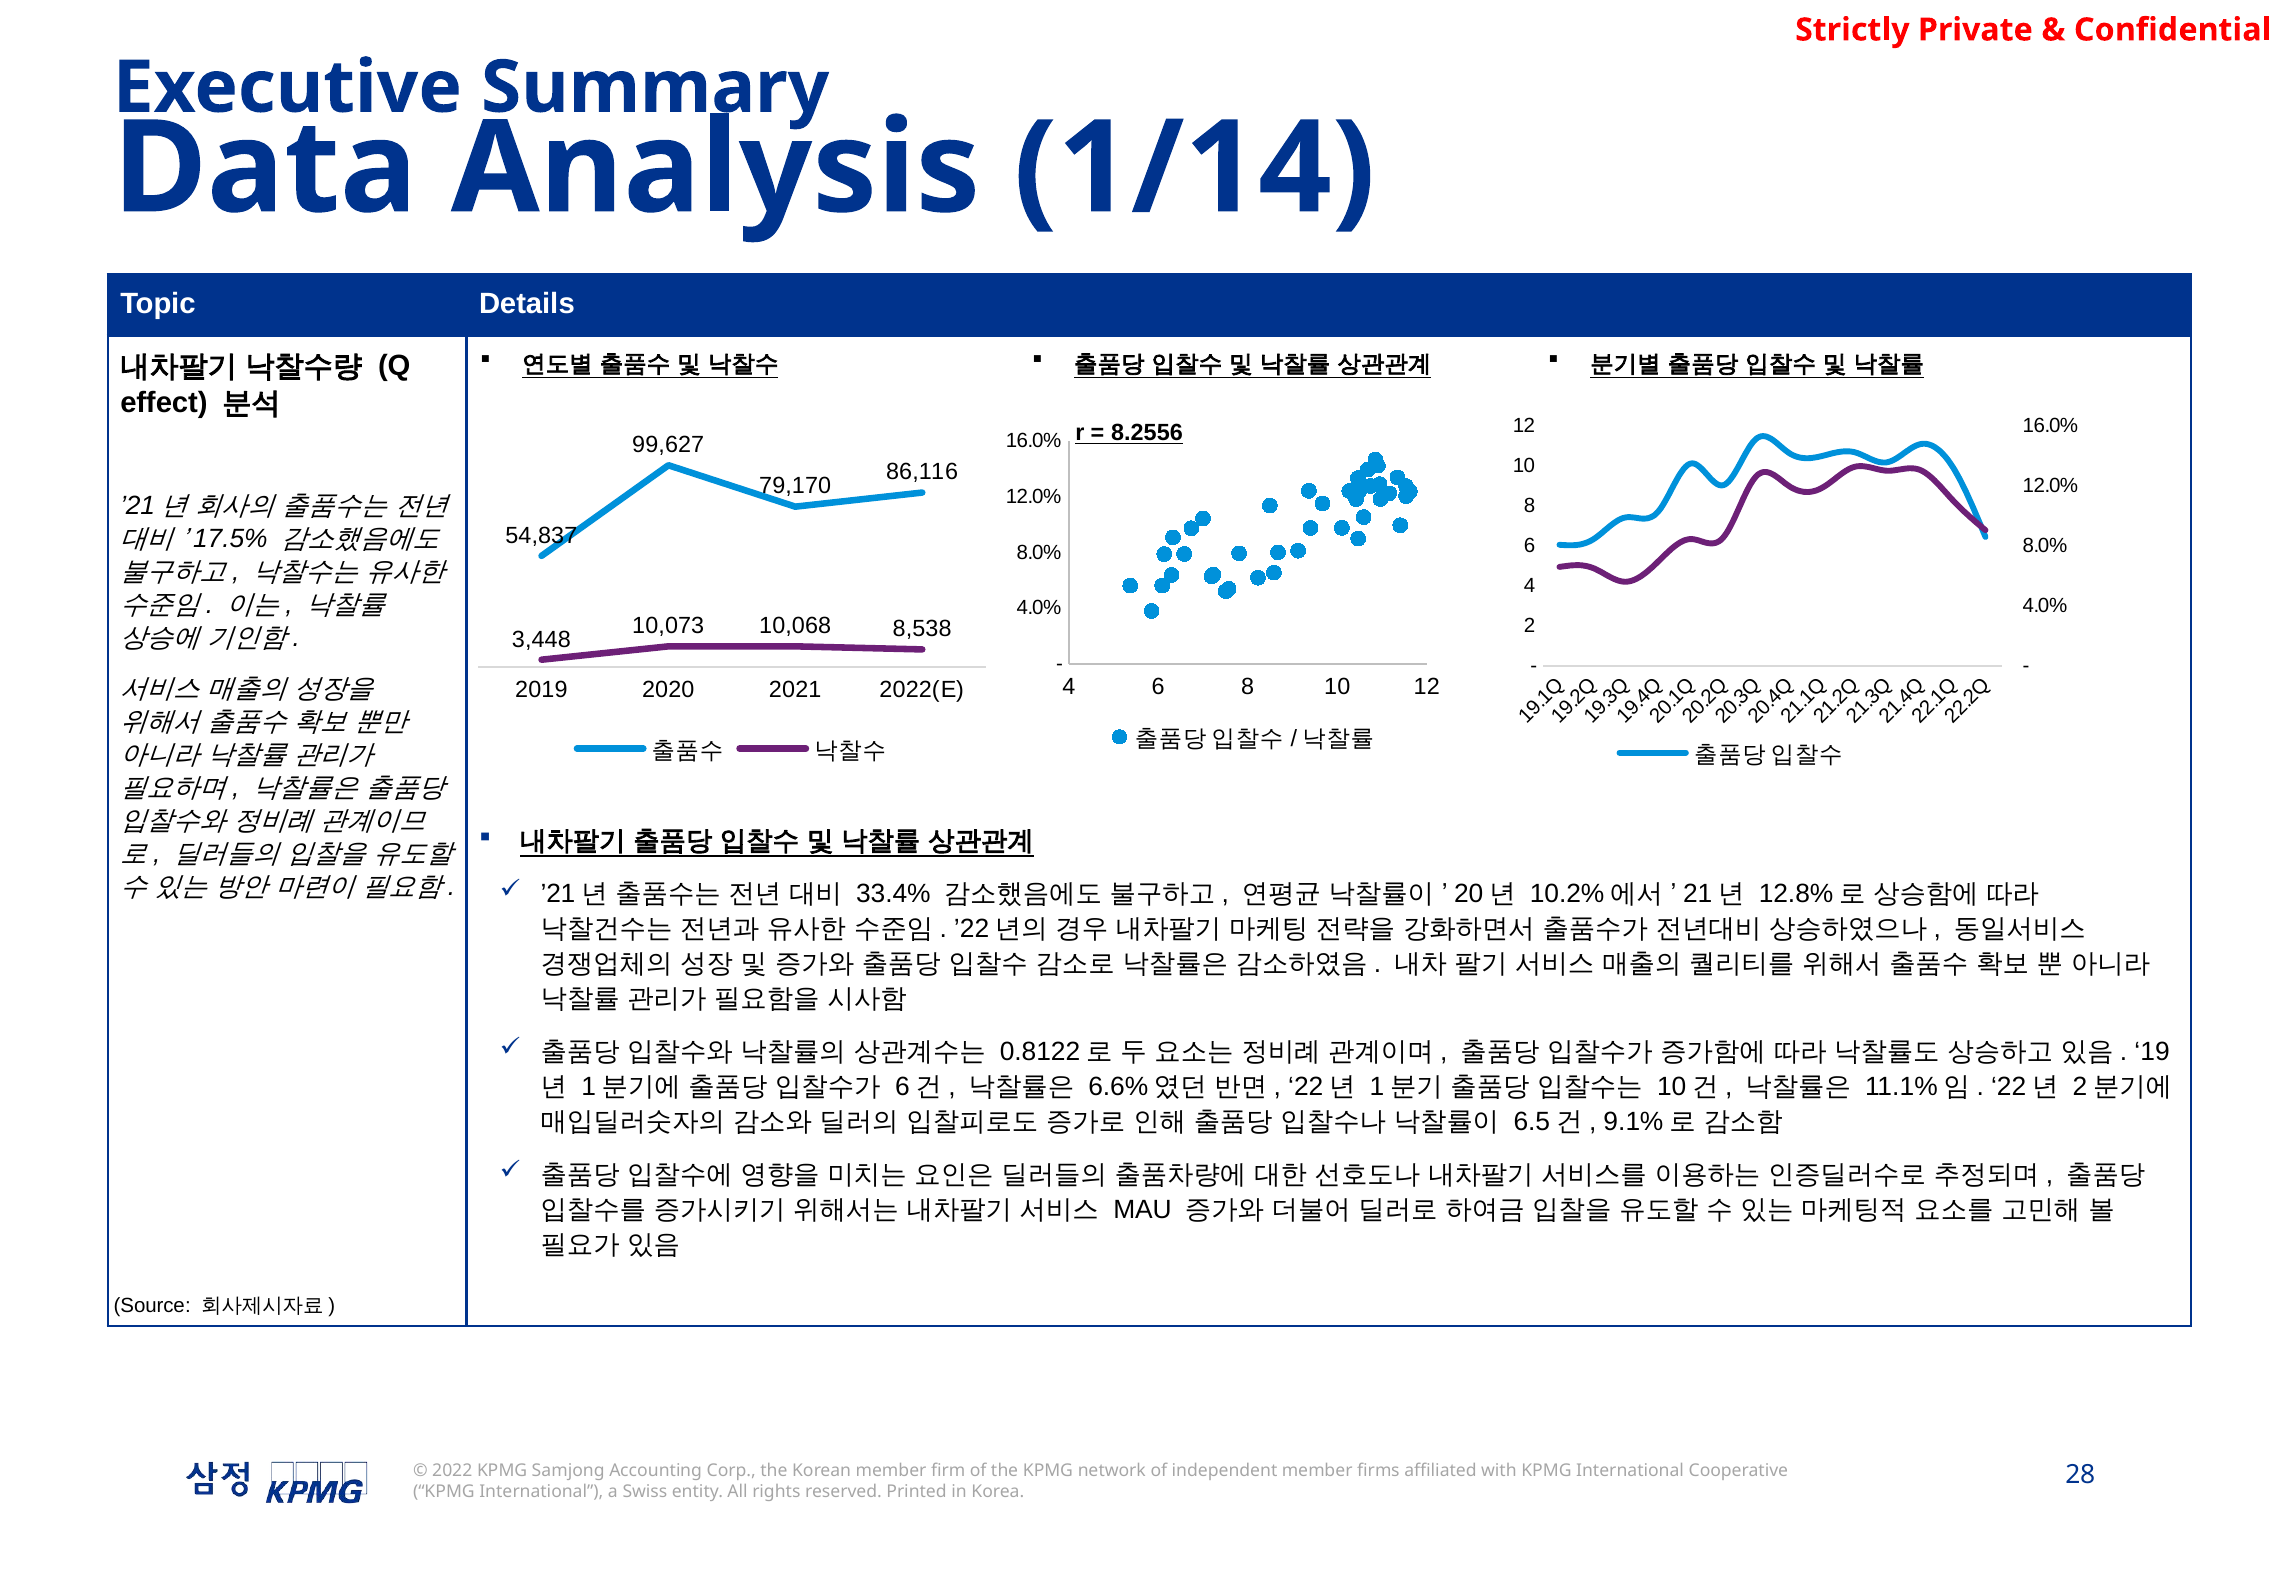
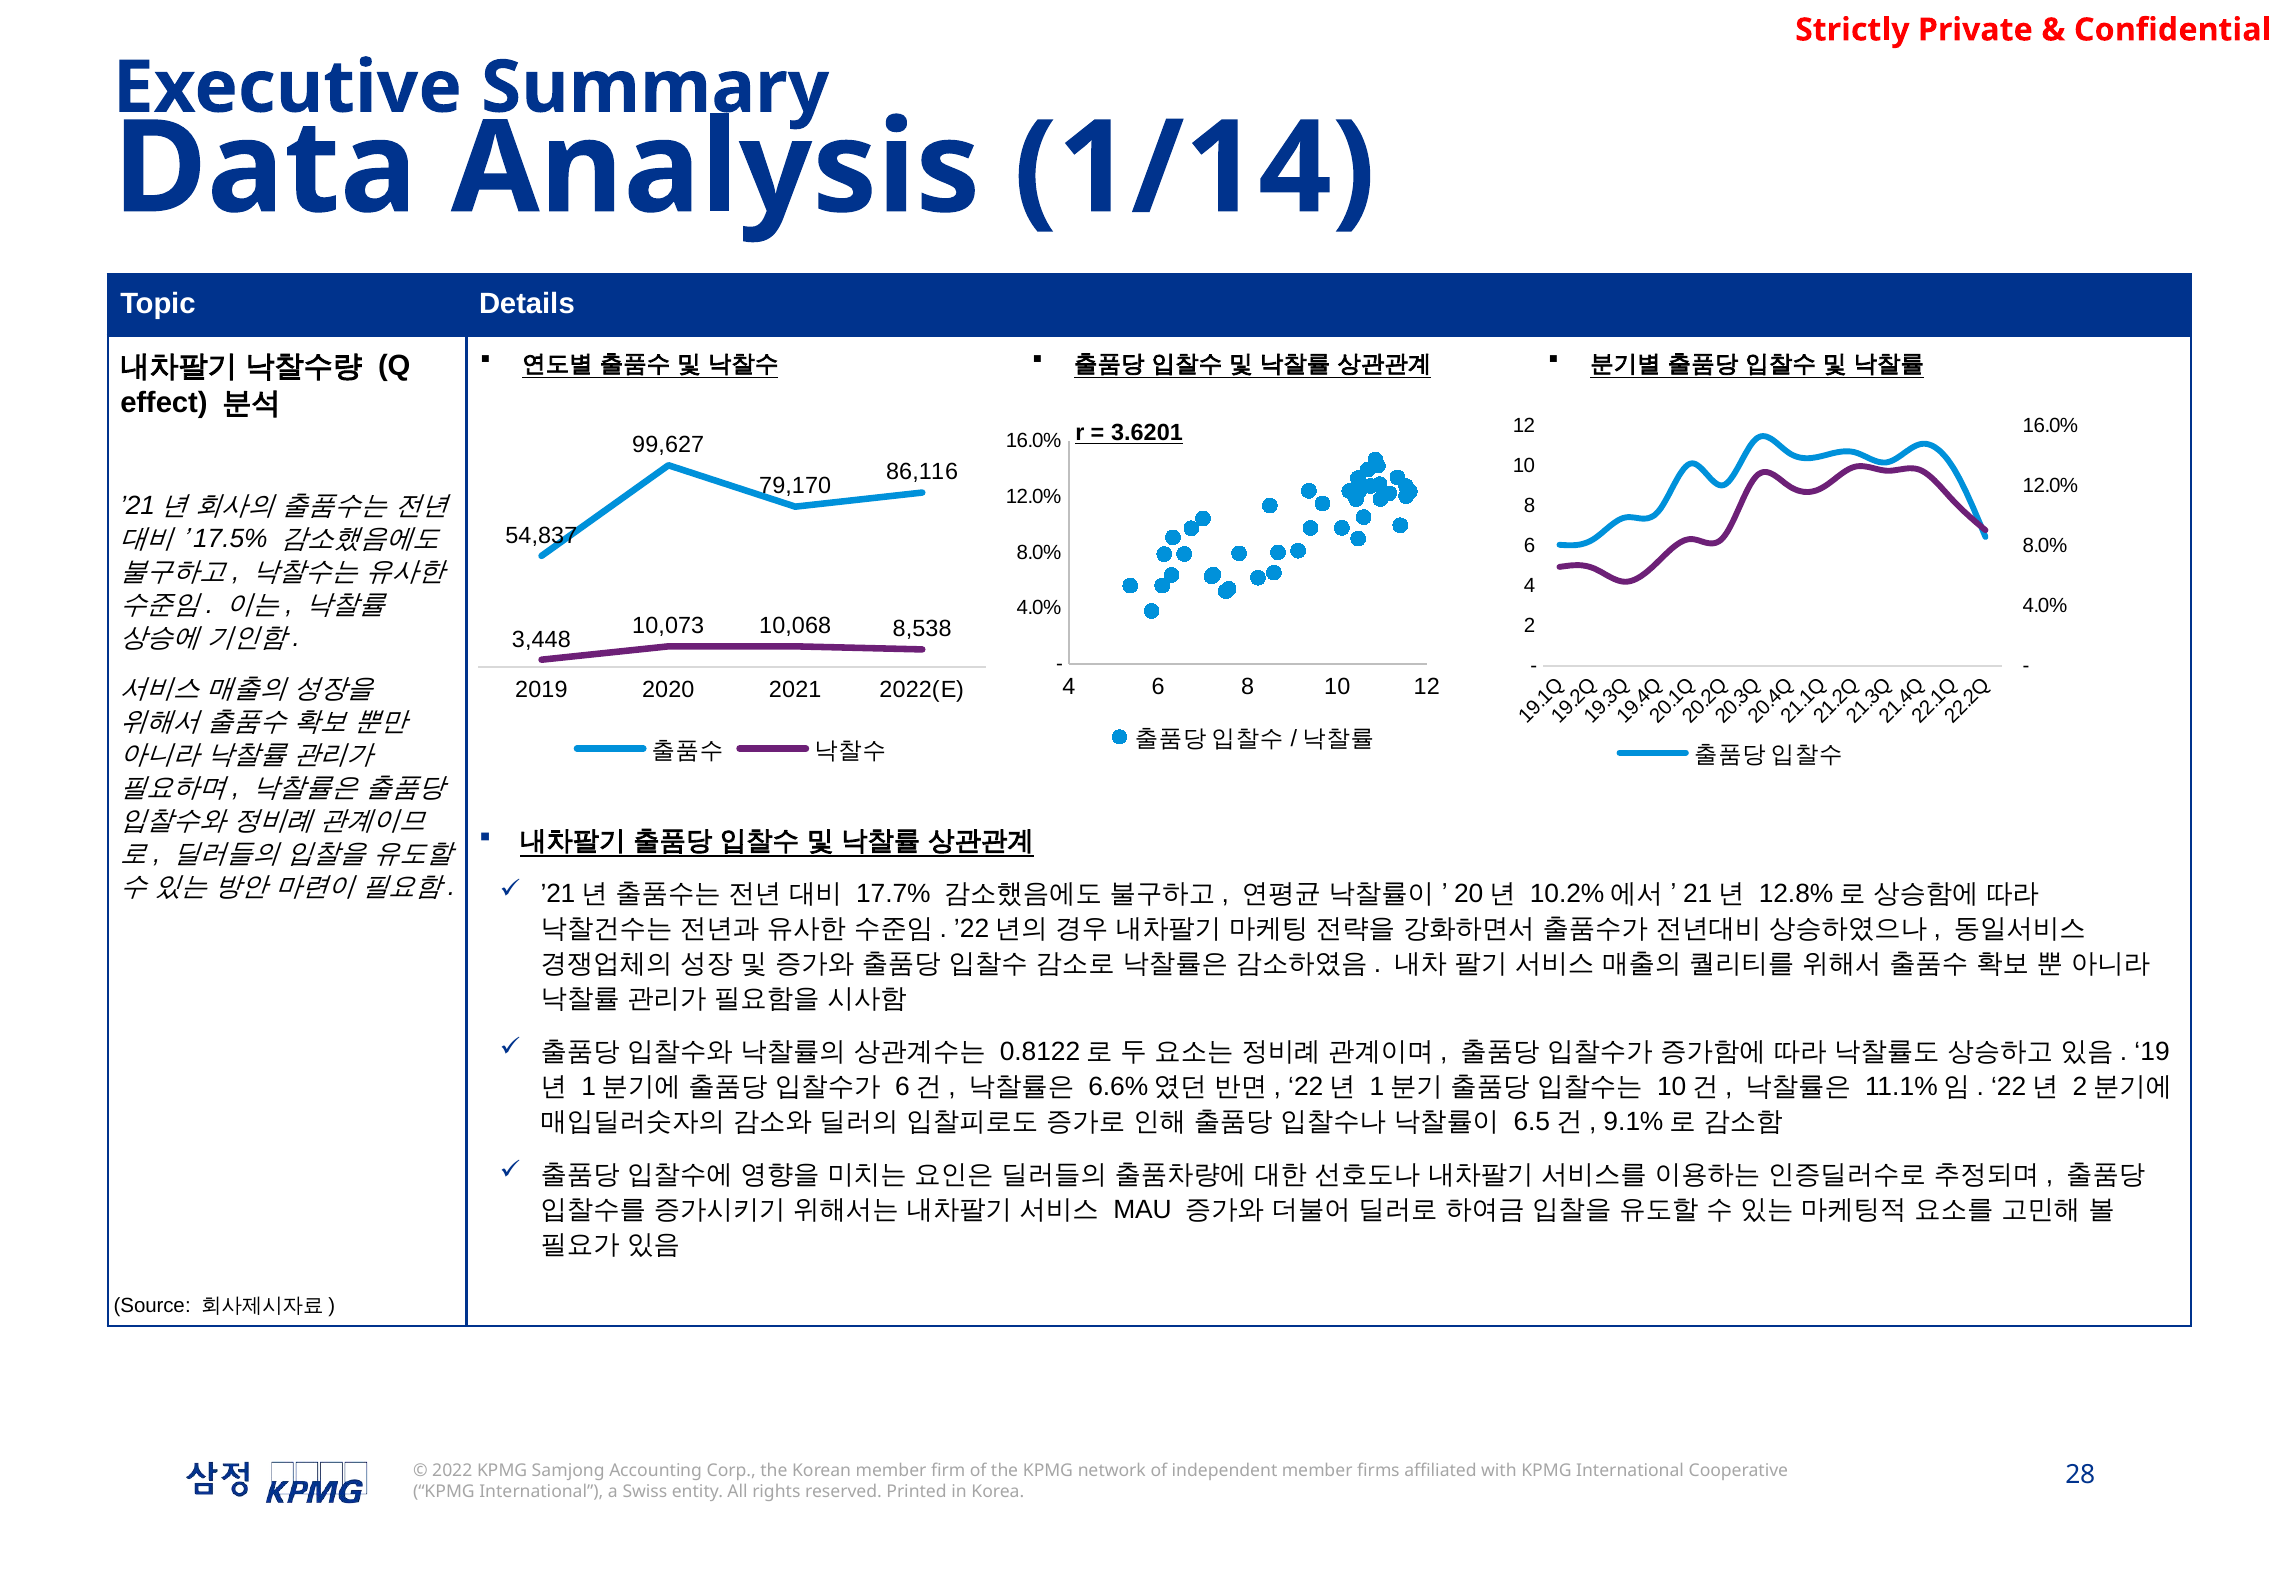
8.2556: 8.2556 -> 3.6201
33.4%: 33.4% -> 17.7%
